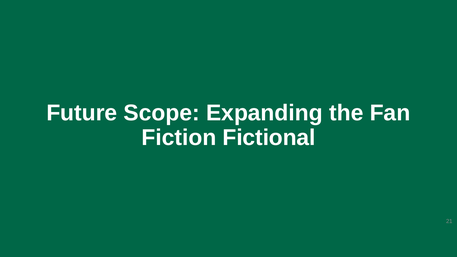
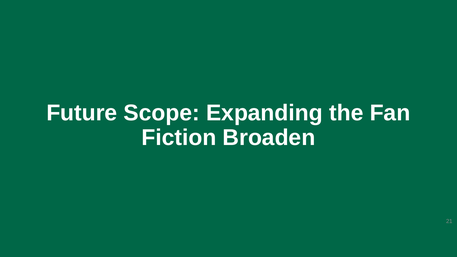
Fictional: Fictional -> Broaden
